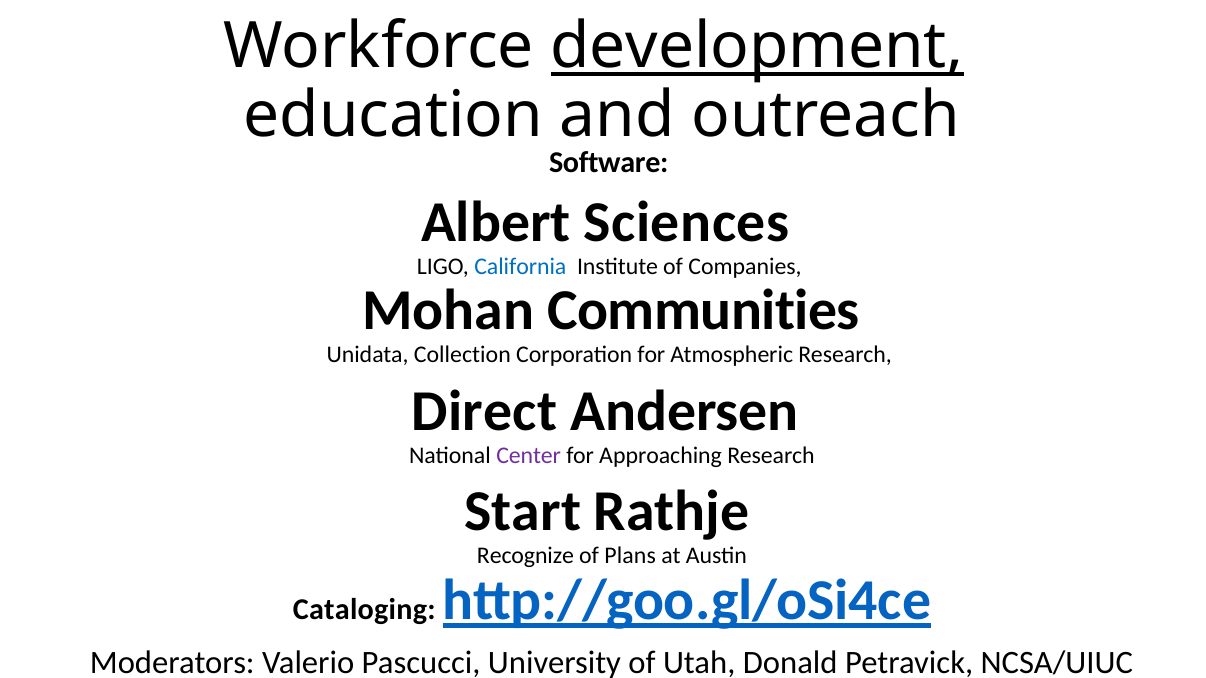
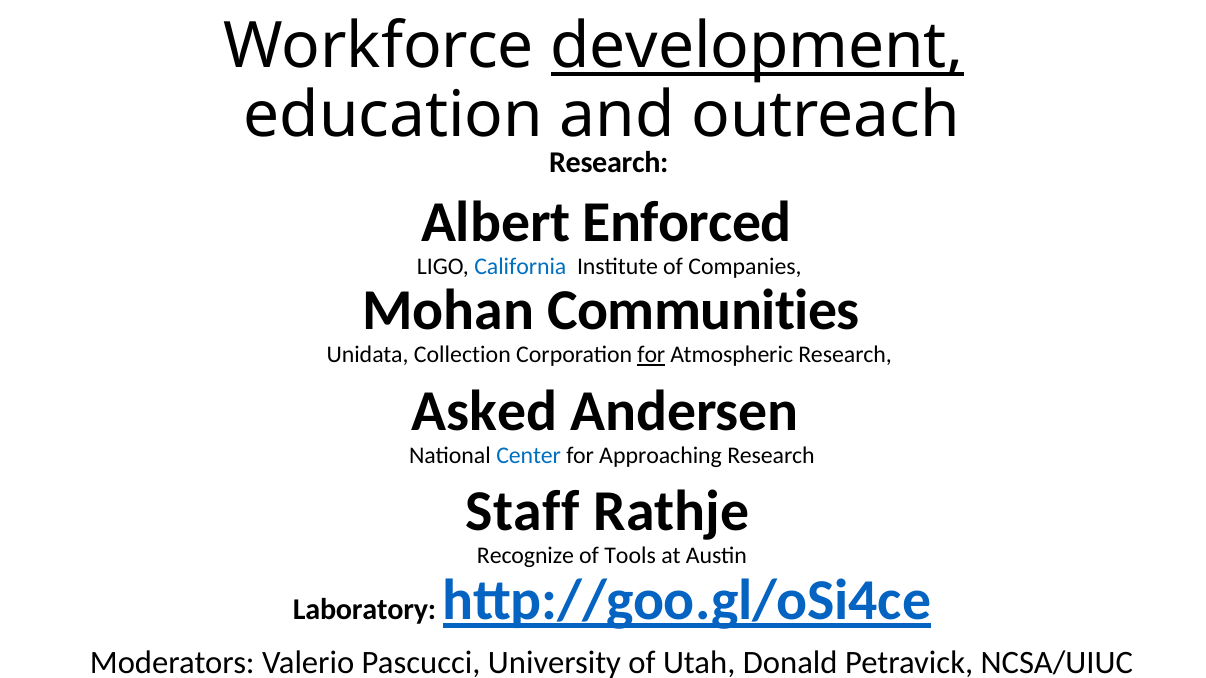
Software at (609, 163): Software -> Research
Sciences: Sciences -> Enforced
for at (651, 355) underline: none -> present
Direct: Direct -> Asked
Center colour: purple -> blue
Start: Start -> Staff
Plans: Plans -> Tools
Cataloging: Cataloging -> Laboratory
